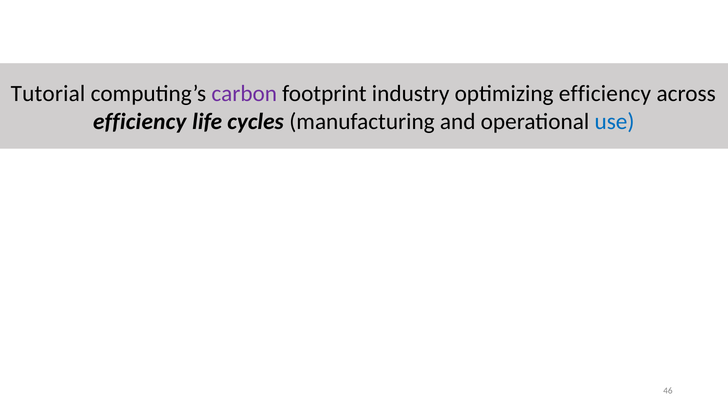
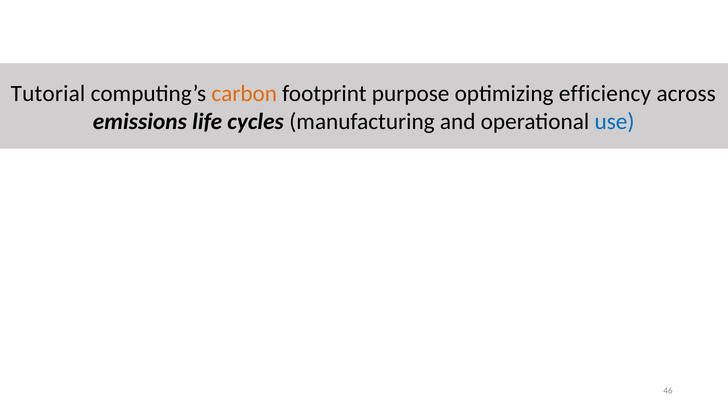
carbon colour: purple -> orange
industry: industry -> purpose
efficiency at (140, 122): efficiency -> emissions
